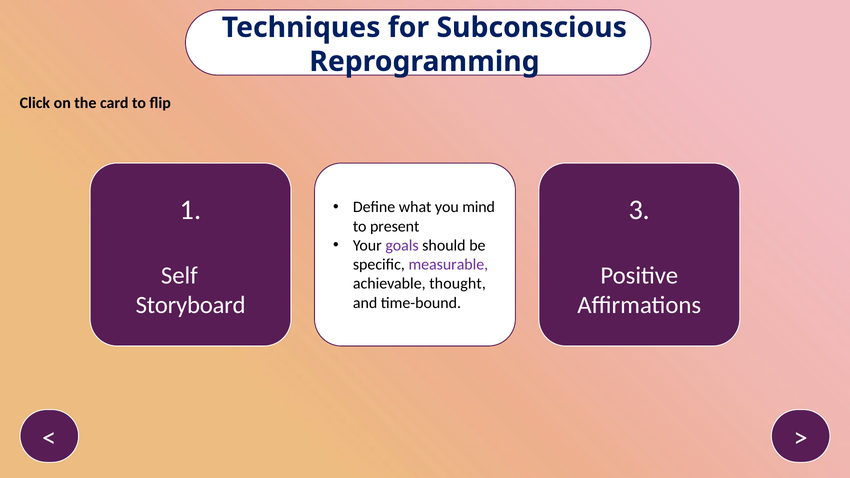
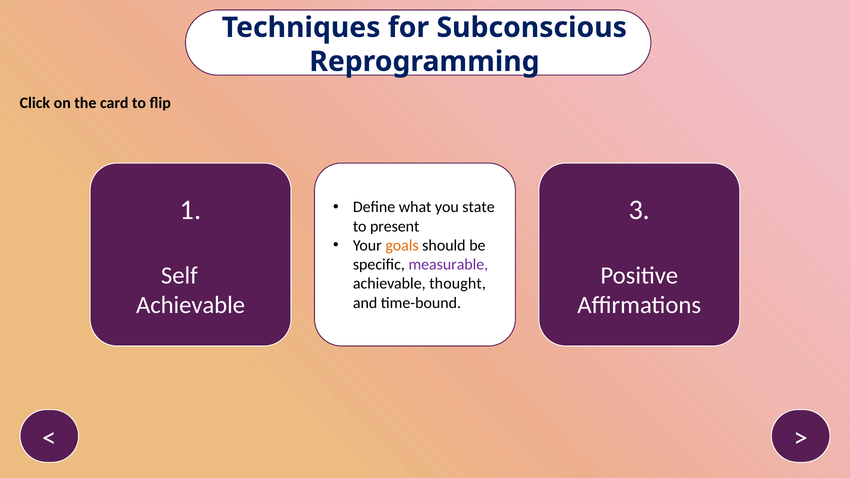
mind: mind -> state
goals colour: purple -> orange
Storyboard at (191, 305): Storyboard -> Achievable
